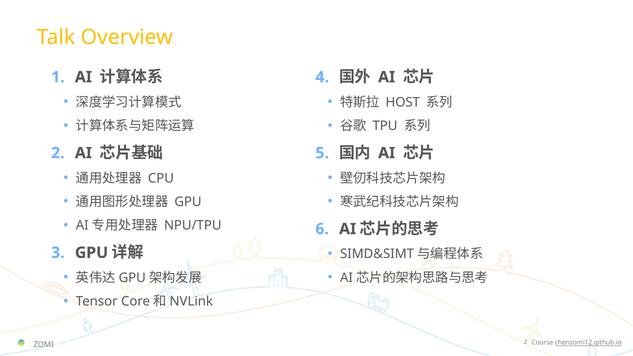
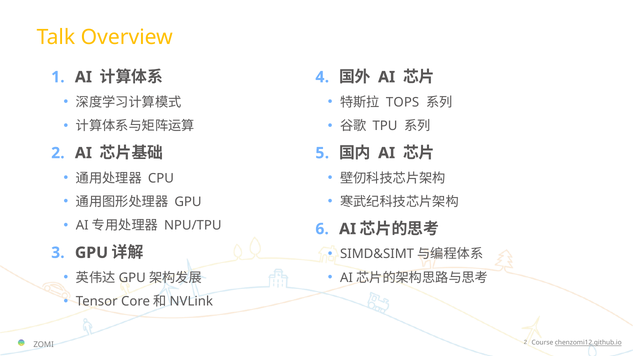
HOST: HOST -> TOPS
